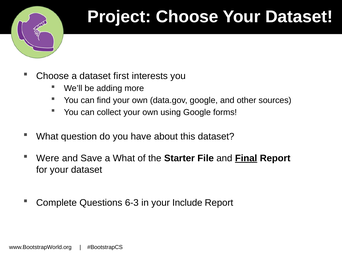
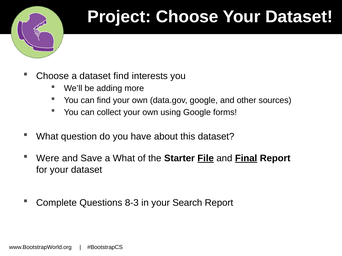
dataset first: first -> find
File underline: none -> present
6-3: 6-3 -> 8-3
Include: Include -> Search
